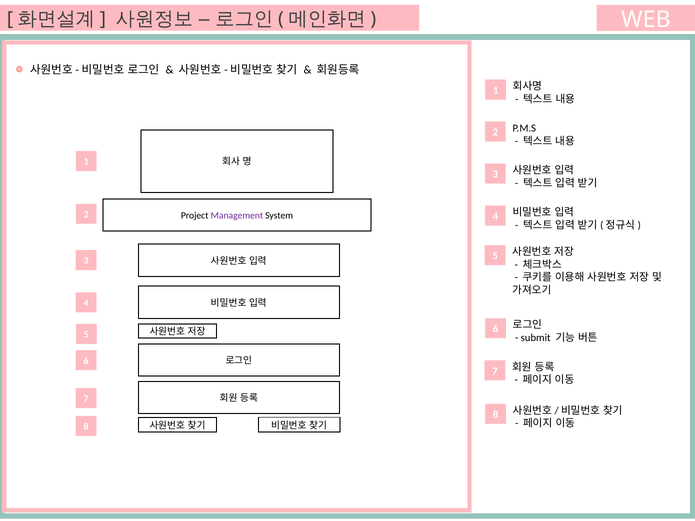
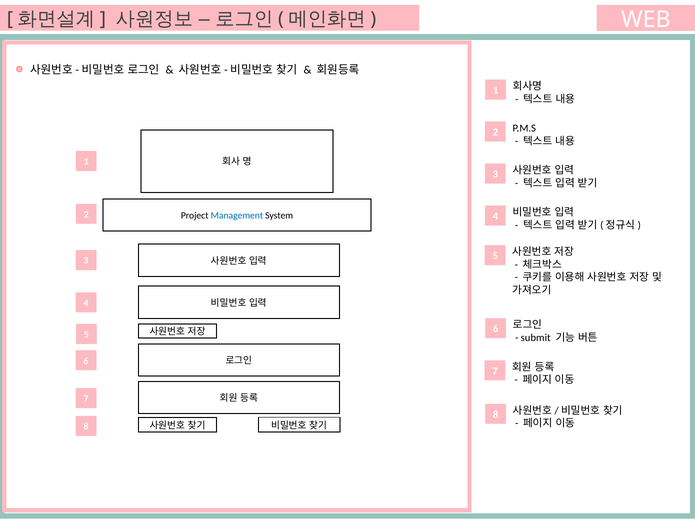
Management colour: purple -> blue
